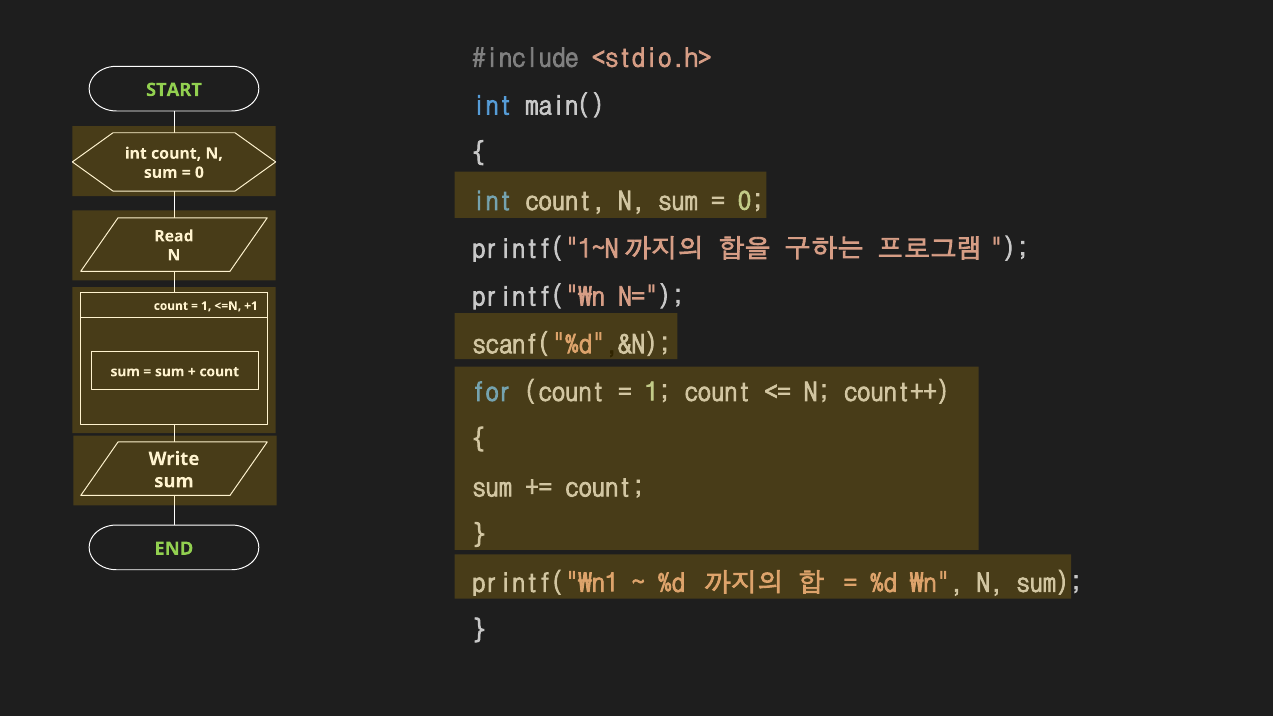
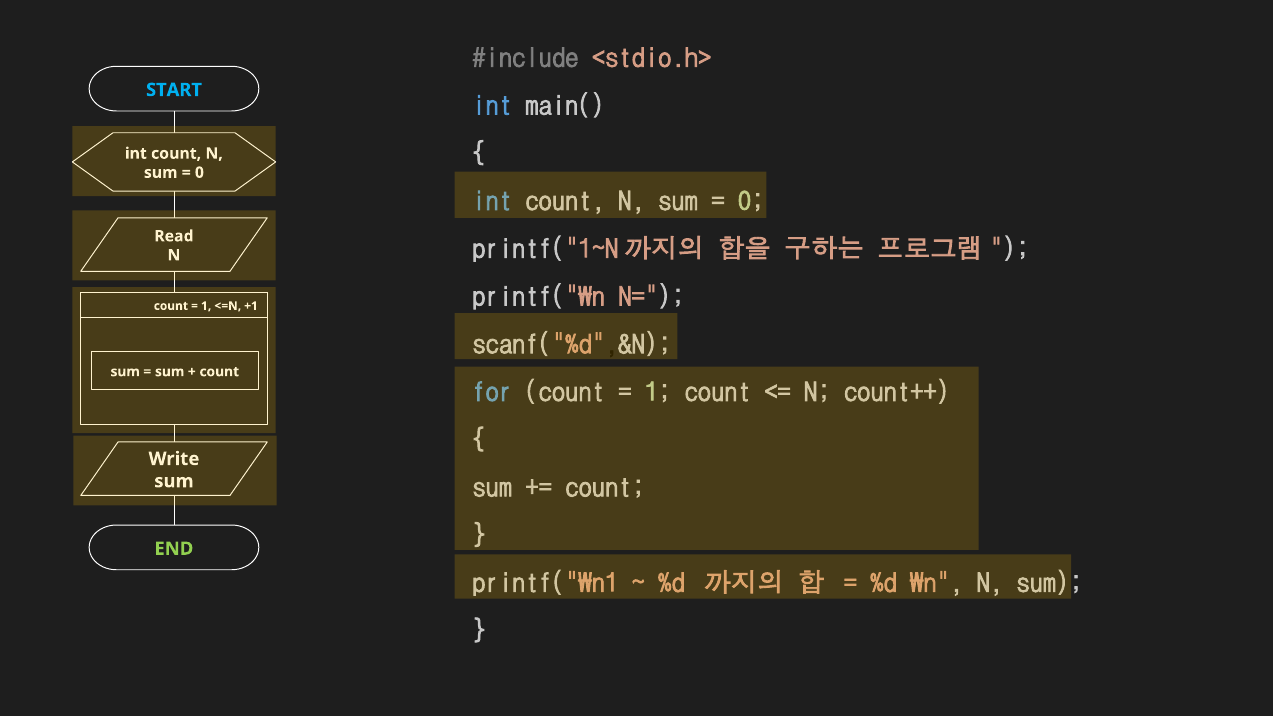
START colour: light green -> light blue
